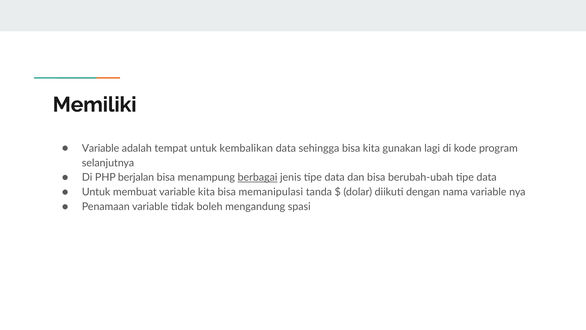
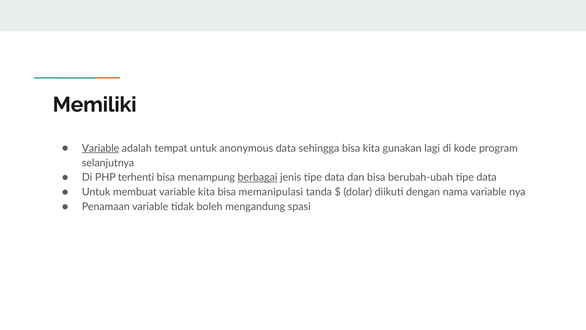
Variable at (101, 148) underline: none -> present
kembalikan: kembalikan -> anonymous
berjalan: berjalan -> terhenti
